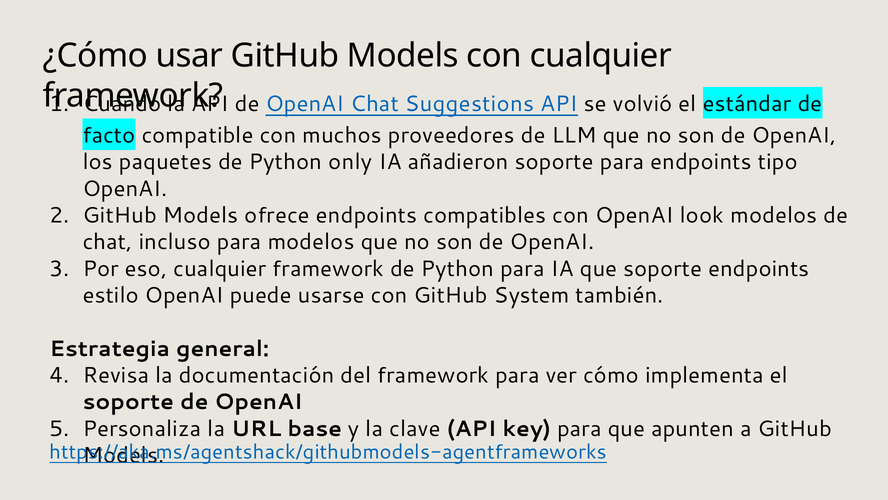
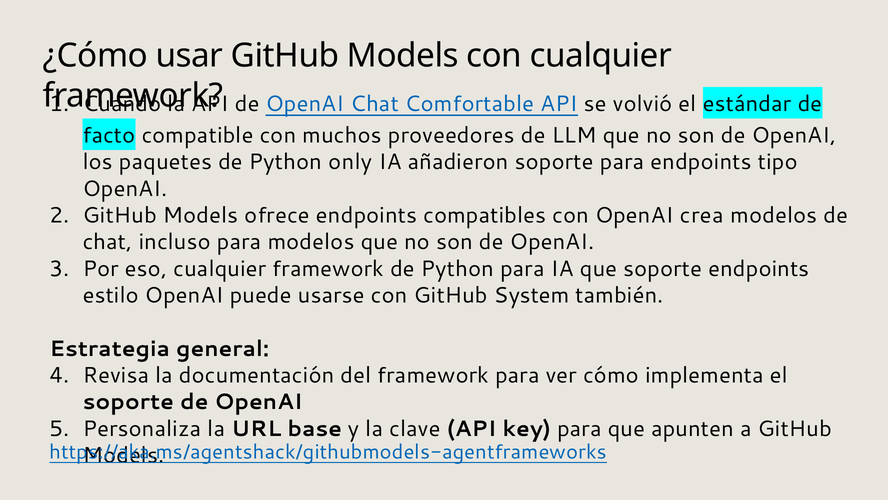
Suggestions: Suggestions -> Comfortable
look: look -> crea
